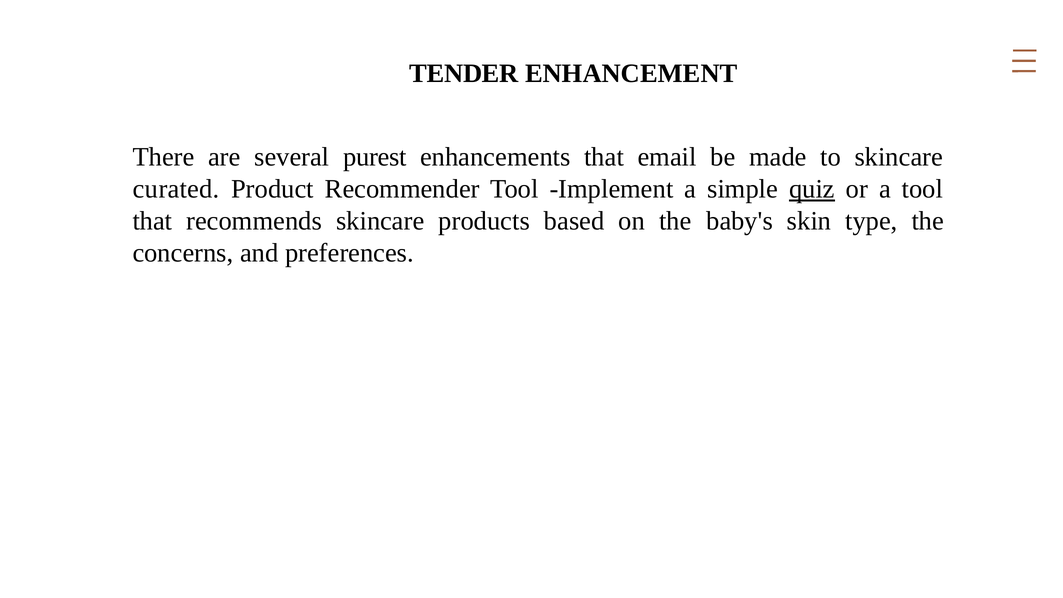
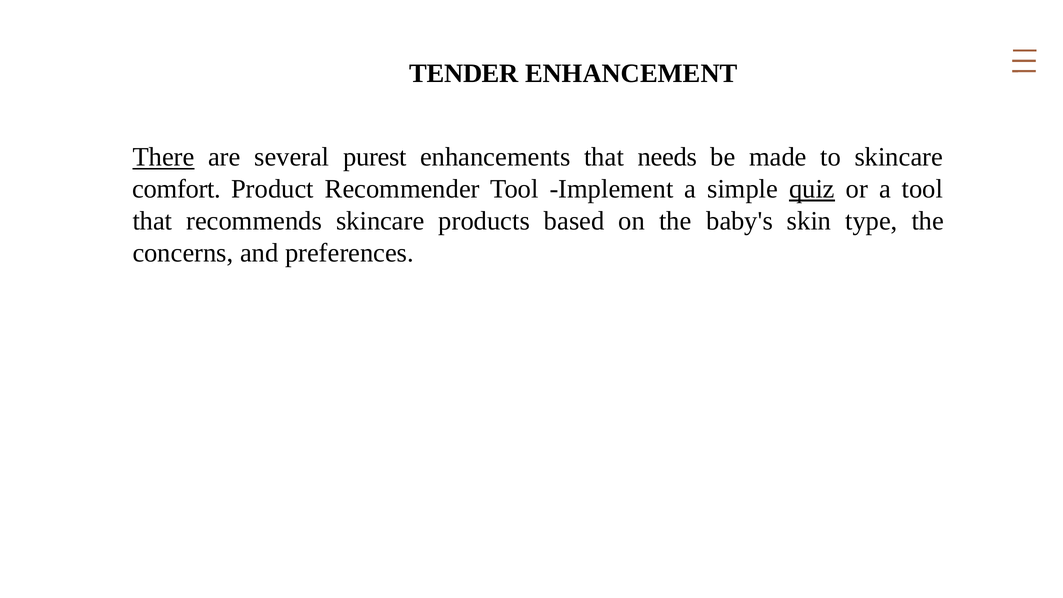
There underline: none -> present
email: email -> needs
curated: curated -> comfort
